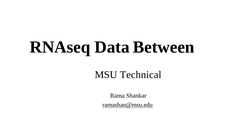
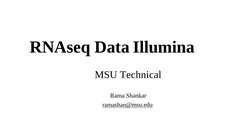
Between: Between -> Illumina
